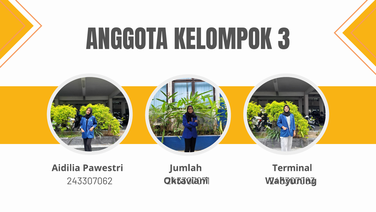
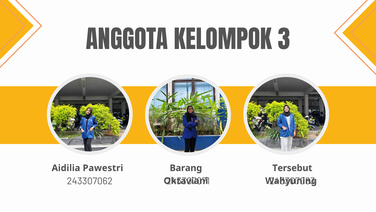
Jumlah: Jumlah -> Barang
Terminal: Terminal -> Tersebut
